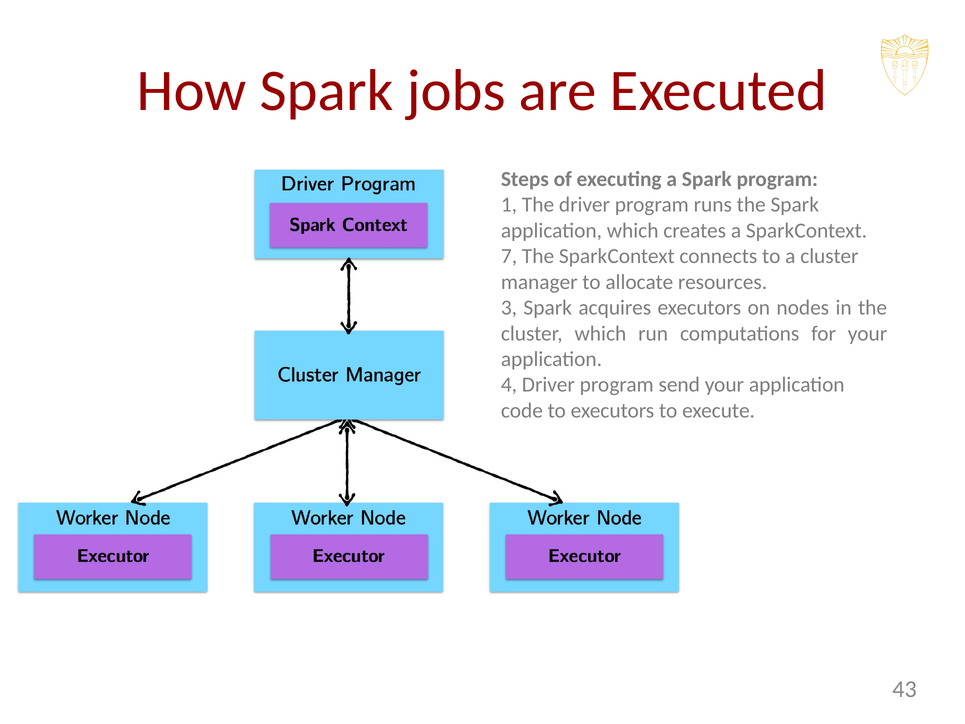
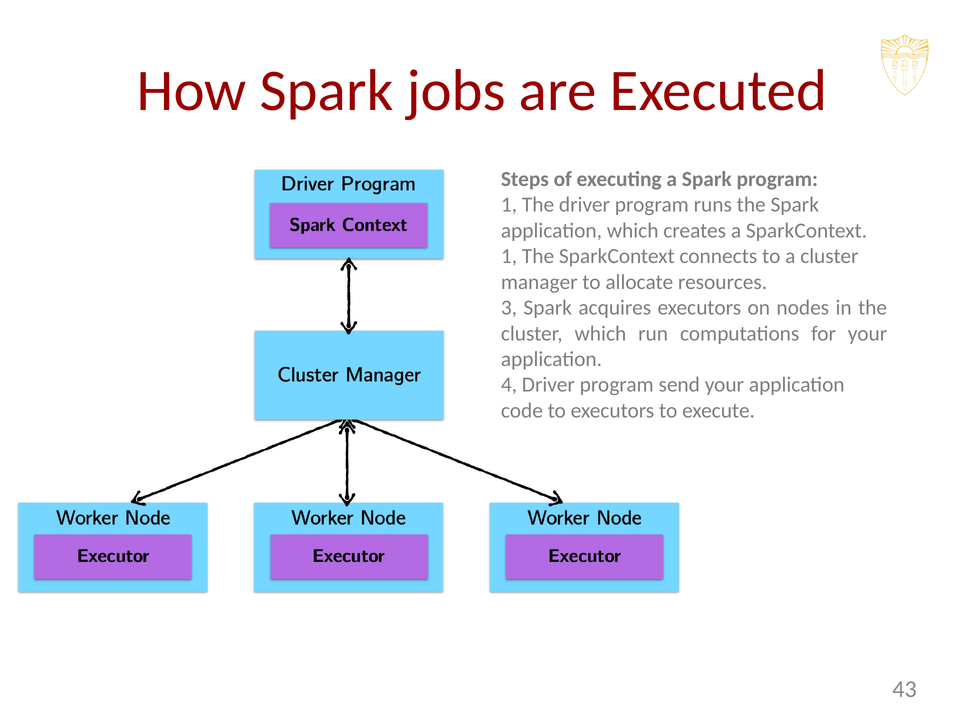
7 at (509, 256): 7 -> 1
